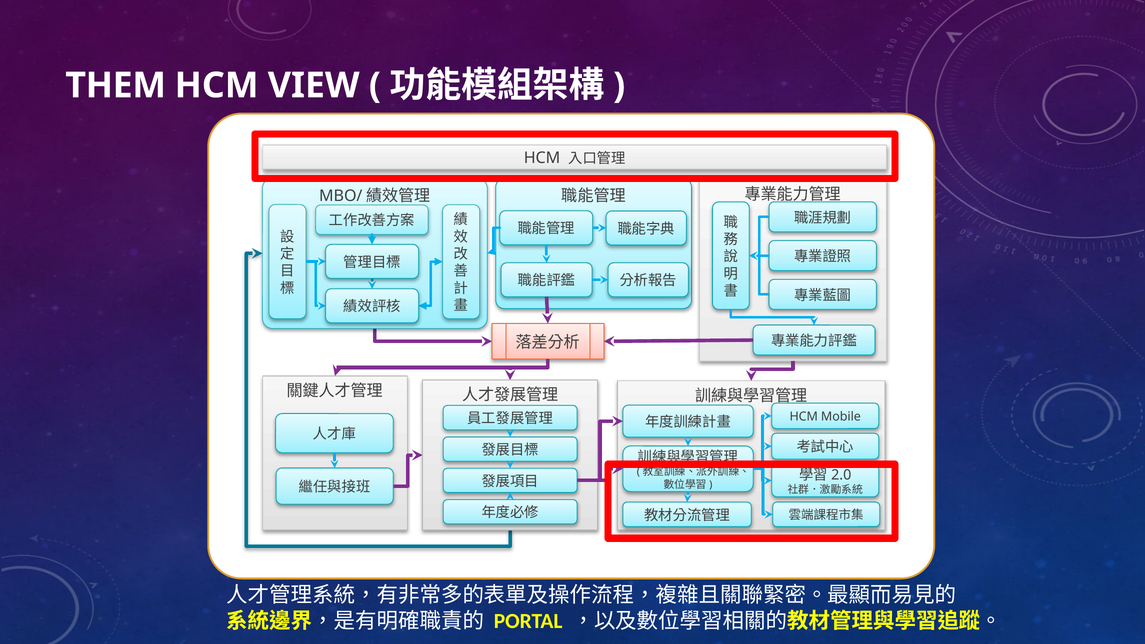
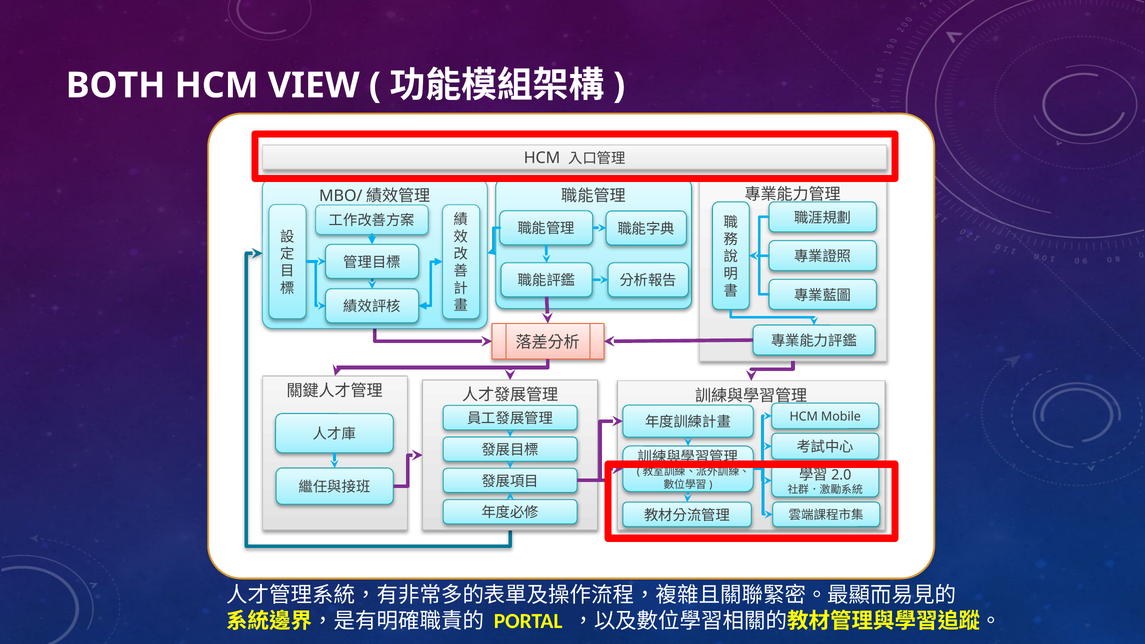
THEM: THEM -> BOTH
